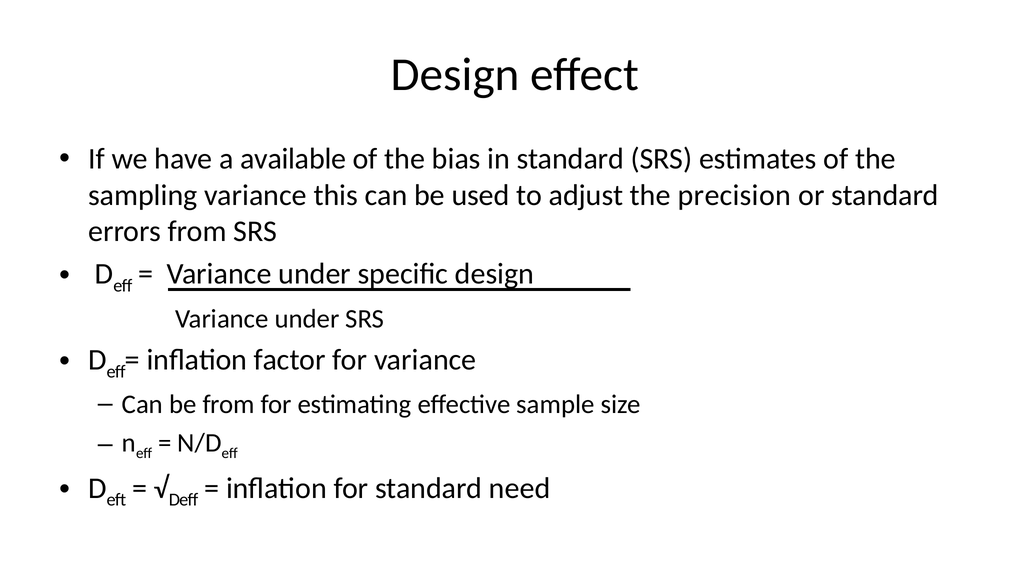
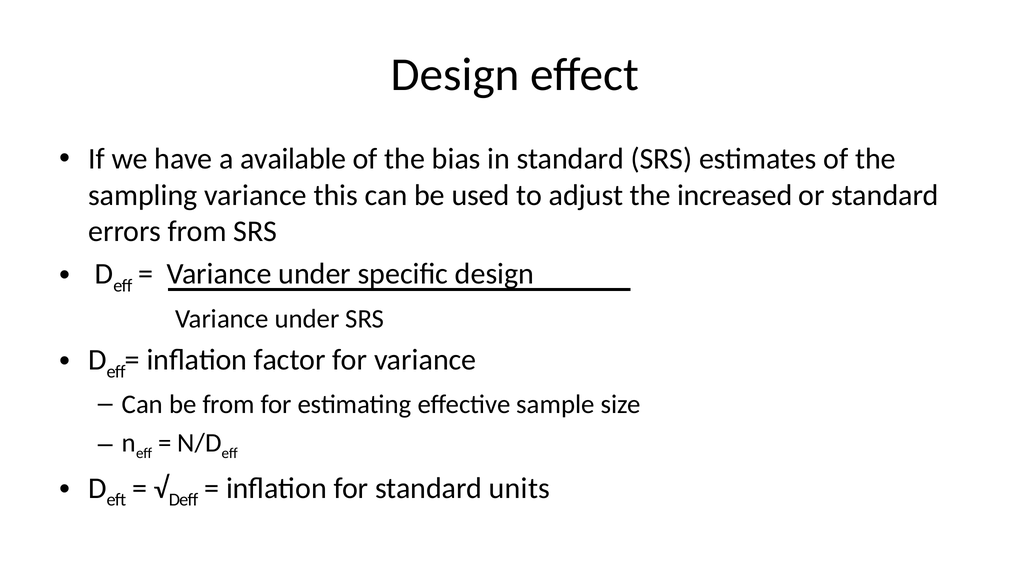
precision: precision -> increased
need: need -> units
